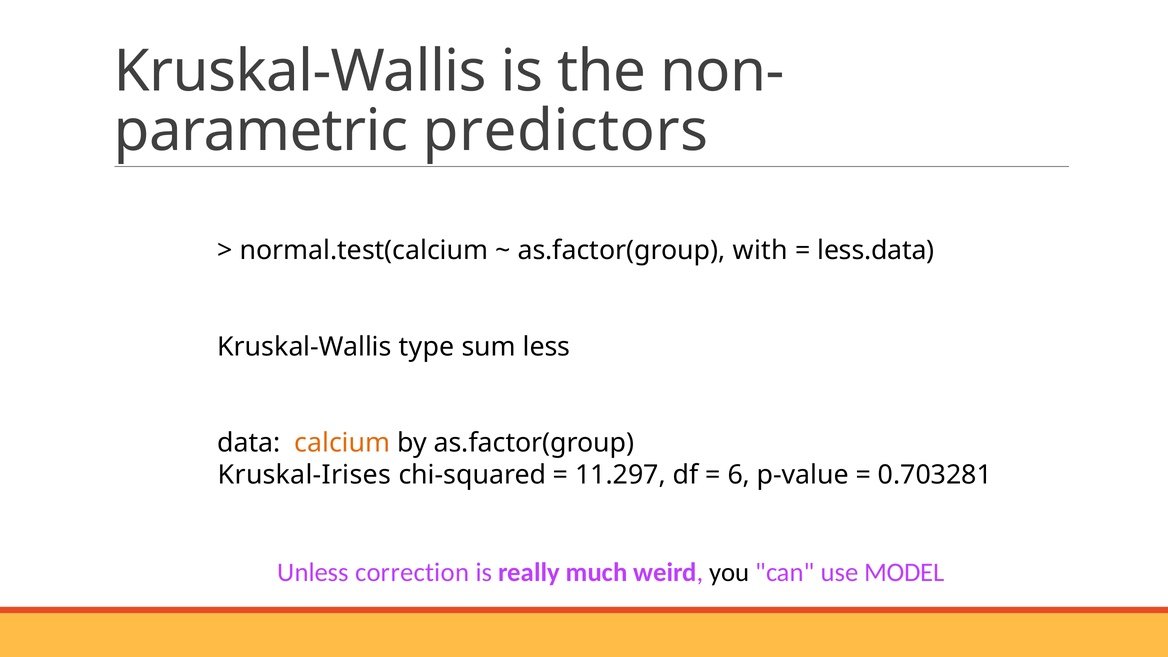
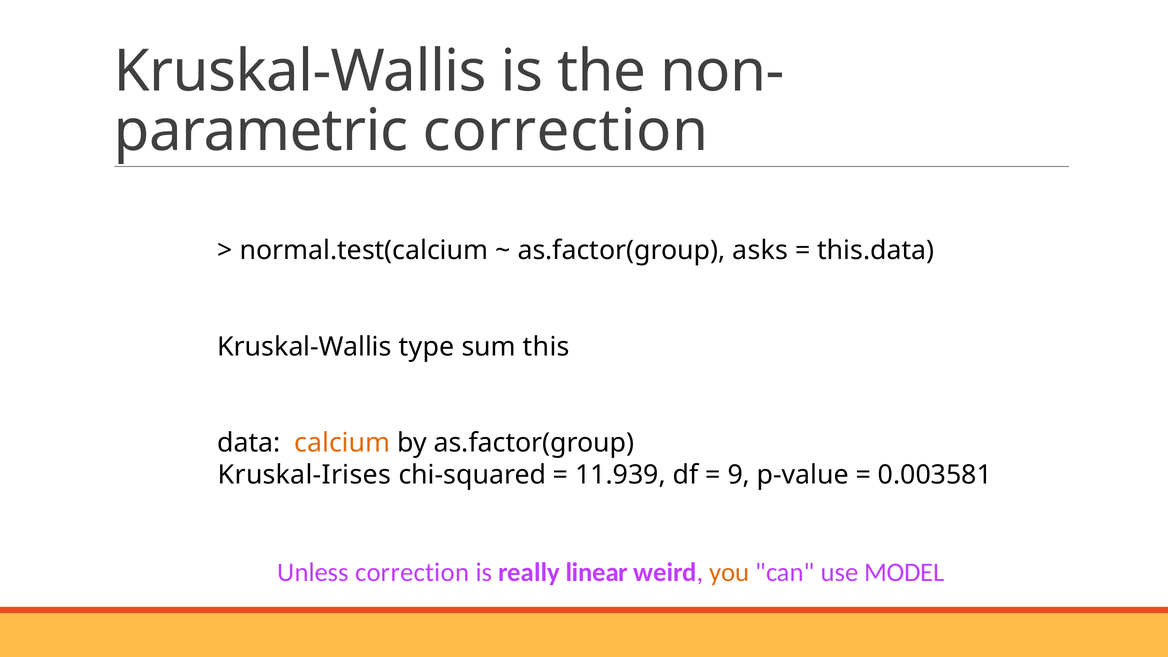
predictors at (566, 131): predictors -> correction
with: with -> asks
less.data: less.data -> this.data
less: less -> this
11.297: 11.297 -> 11.939
6: 6 -> 9
0.703281: 0.703281 -> 0.003581
much: much -> linear
you colour: black -> orange
